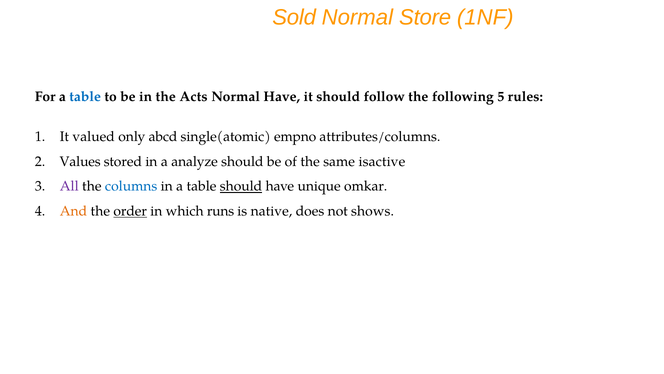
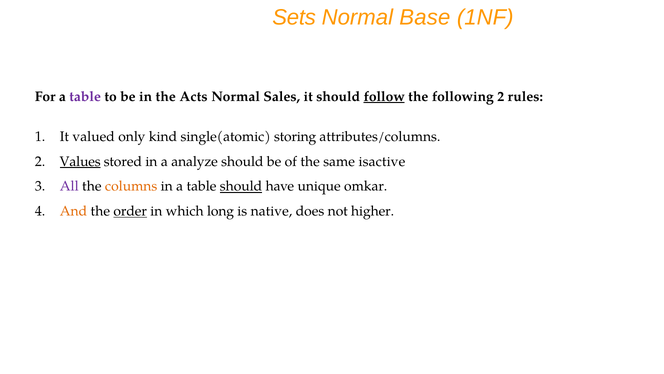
Sold: Sold -> Sets
Store: Store -> Base
table at (85, 97) colour: blue -> purple
Normal Have: Have -> Sales
follow underline: none -> present
following 5: 5 -> 2
abcd: abcd -> kind
empno: empno -> storing
Values underline: none -> present
columns colour: blue -> orange
runs: runs -> long
shows: shows -> higher
